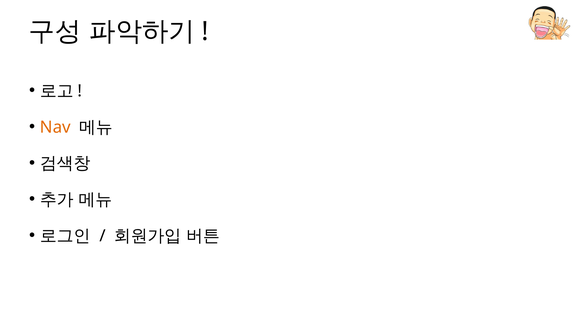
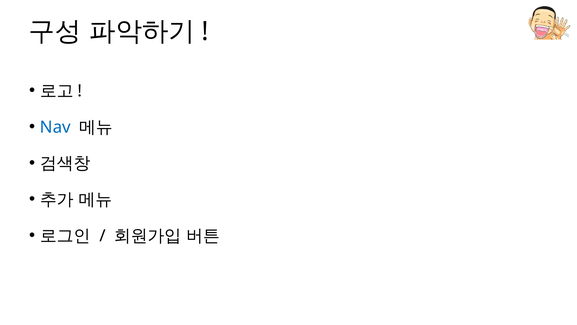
Nav colour: orange -> blue
